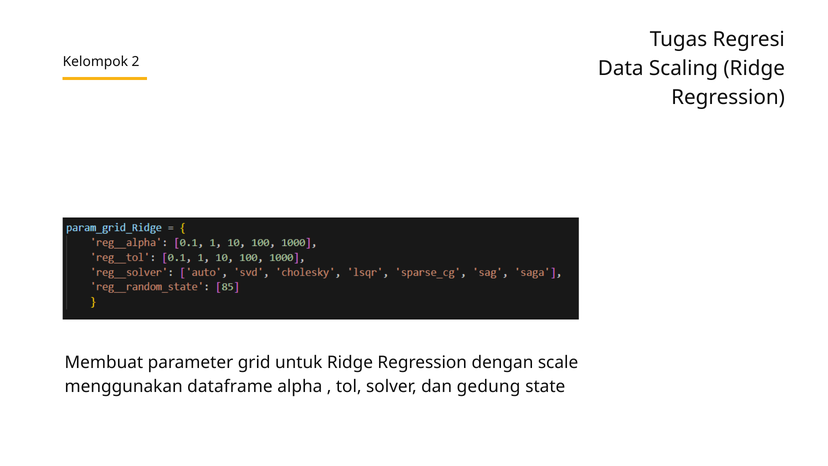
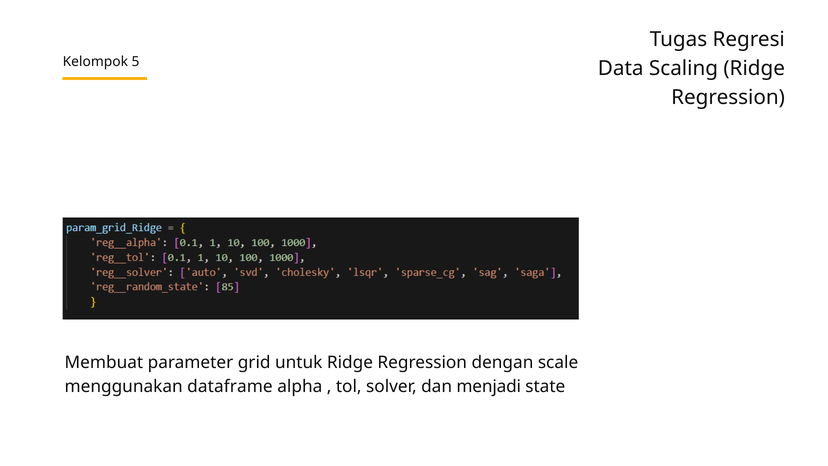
2: 2 -> 5
gedung: gedung -> menjadi
